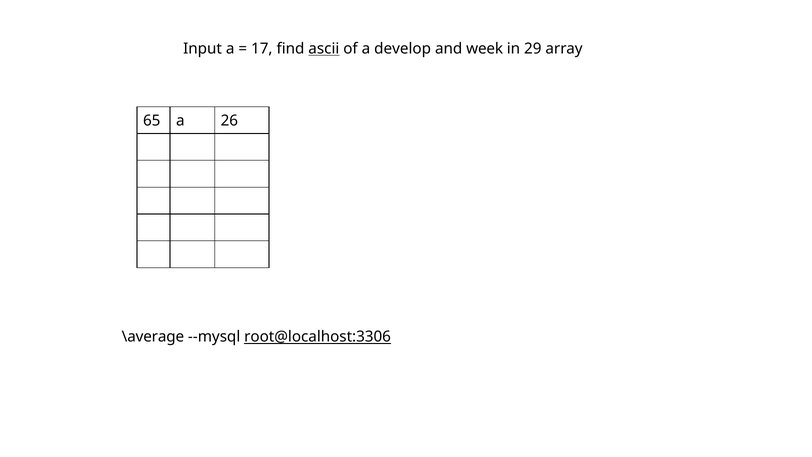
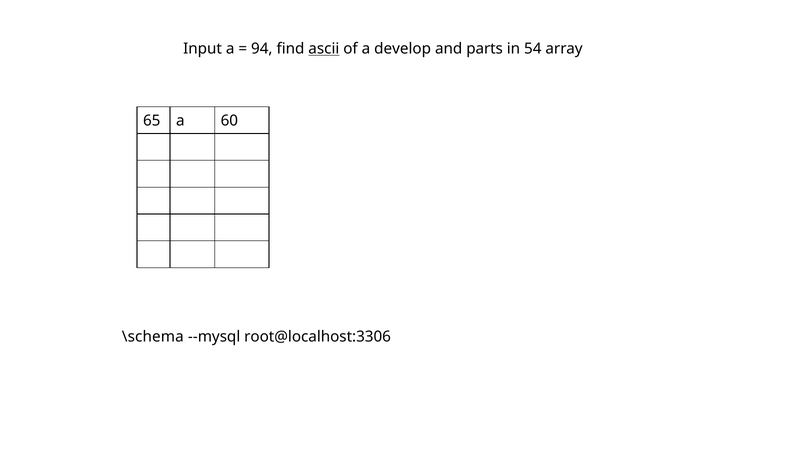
17: 17 -> 94
week: week -> parts
29: 29 -> 54
26: 26 -> 60
\average: \average -> \schema
root@localhost:3306 underline: present -> none
